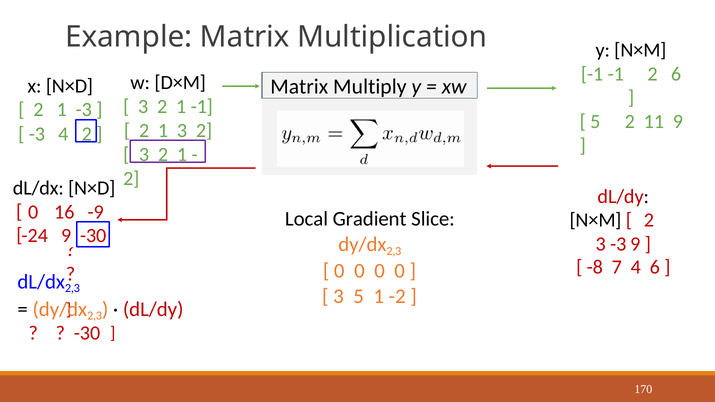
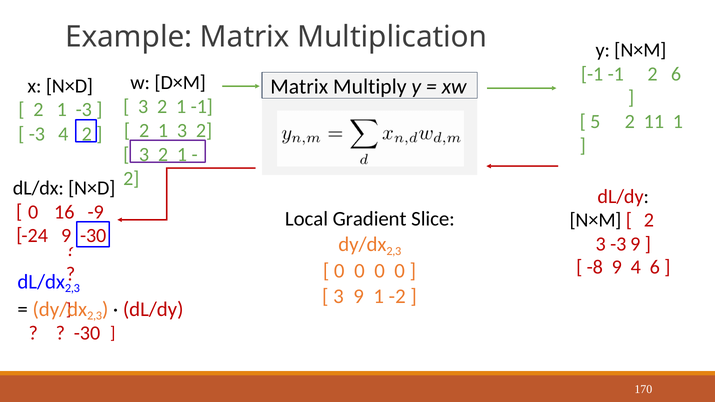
11 9: 9 -> 1
-8 7: 7 -> 9
3 5: 5 -> 9
